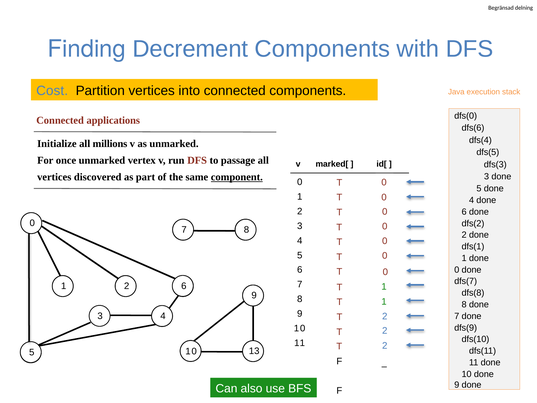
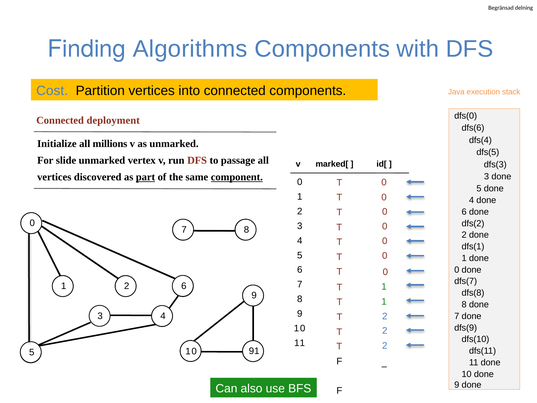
Decrement: Decrement -> Algorithms
applications: applications -> deployment
once: once -> slide
part underline: none -> present
13: 13 -> 91
